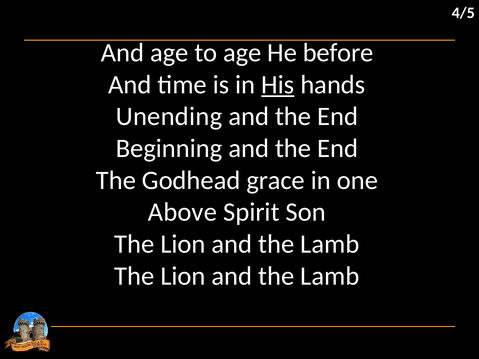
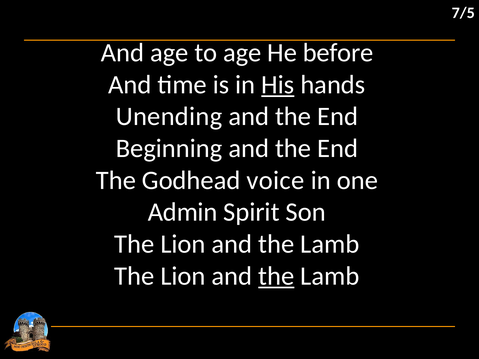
4/5: 4/5 -> 7/5
grace: grace -> voice
Above: Above -> Admin
the at (276, 276) underline: none -> present
